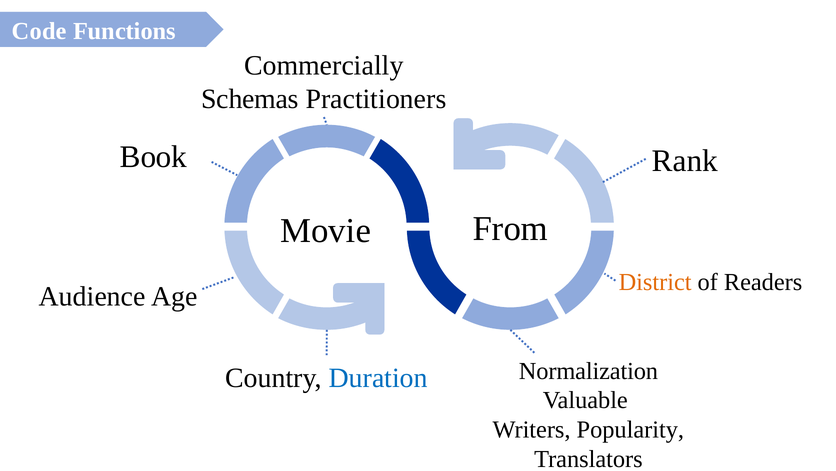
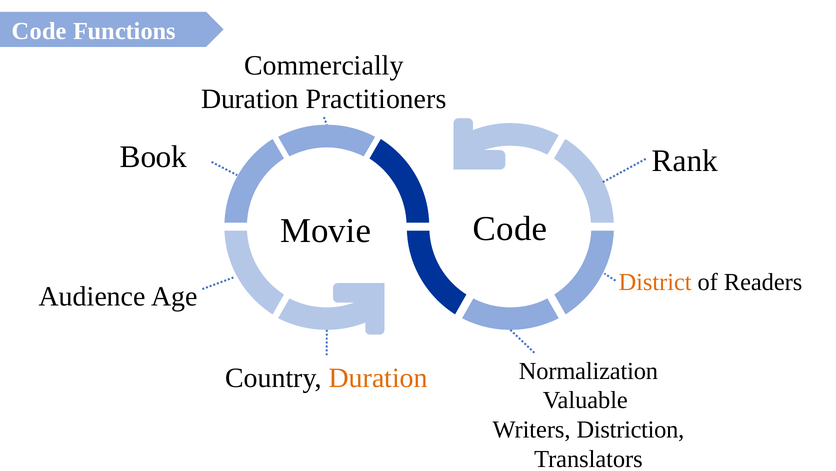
Schemas at (250, 99): Schemas -> Duration
From at (510, 228): From -> Code
Duration at (378, 378) colour: blue -> orange
Popularity: Popularity -> Distriction
